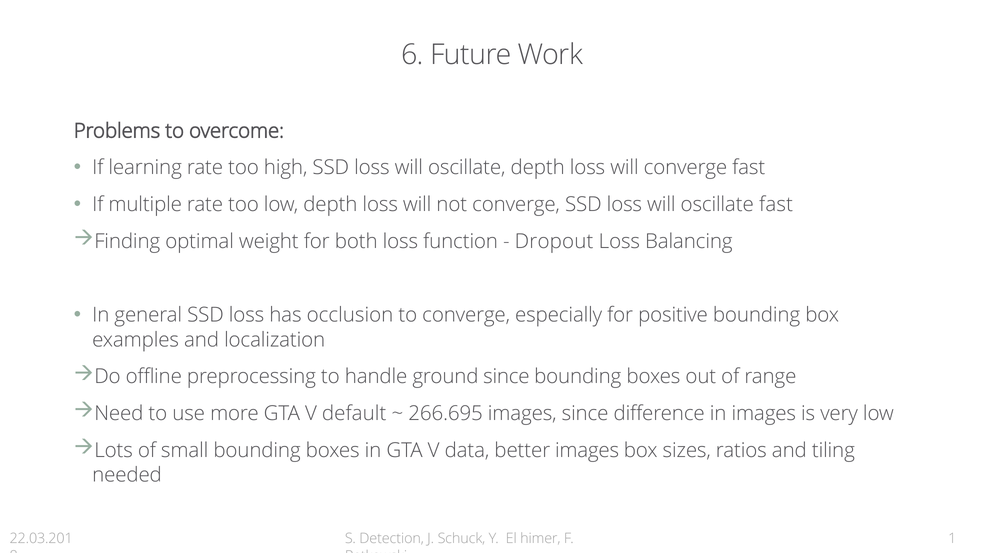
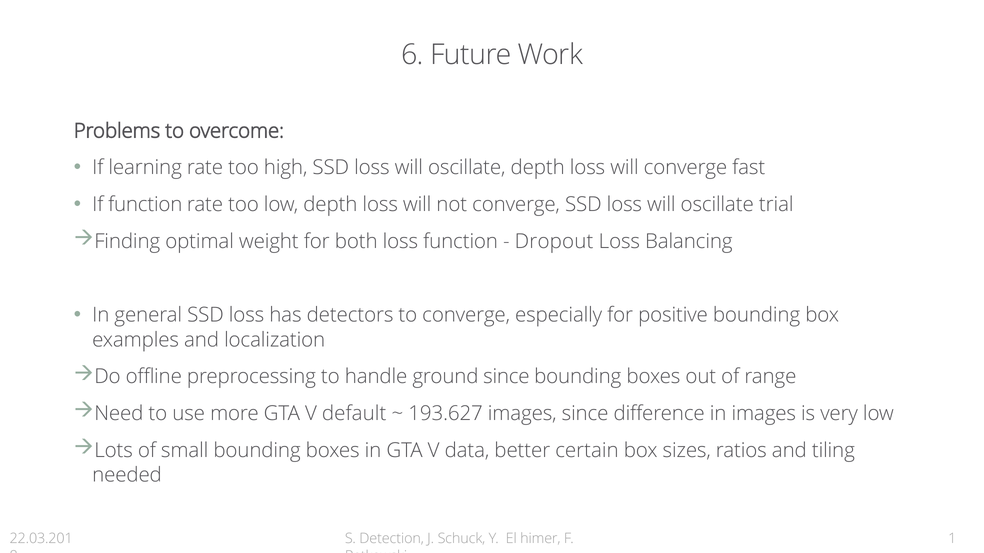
If multiple: multiple -> function
oscillate fast: fast -> trial
occlusion: occlusion -> detectors
266.695: 266.695 -> 193.627
better images: images -> certain
